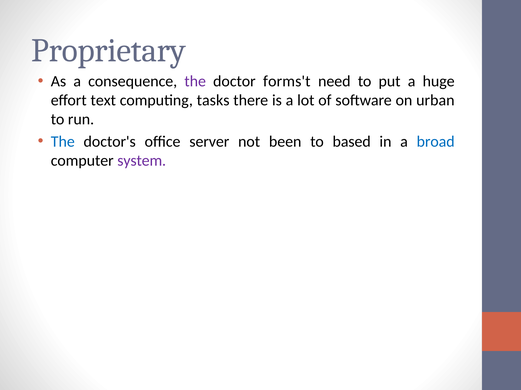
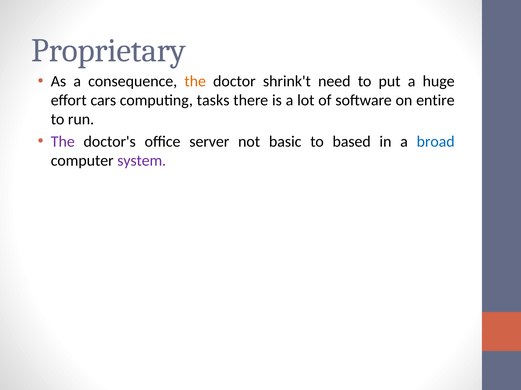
the at (195, 81) colour: purple -> orange
forms't: forms't -> shrink't
text: text -> cars
urban: urban -> entire
The at (63, 142) colour: blue -> purple
been: been -> basic
